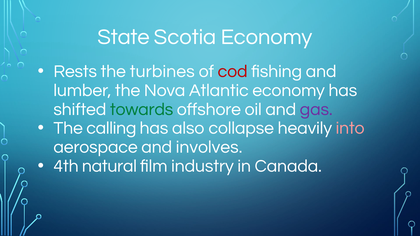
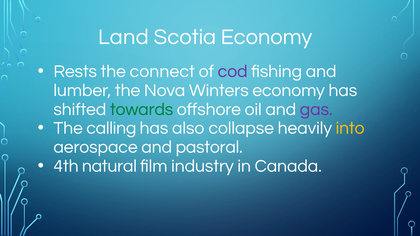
State: State -> Land
turbines: turbines -> connect
cod colour: red -> purple
Atlantic: Atlantic -> Winters
into colour: pink -> yellow
involves: involves -> pastoral
